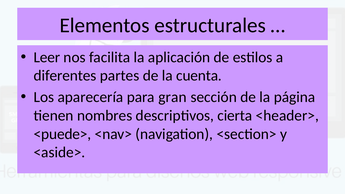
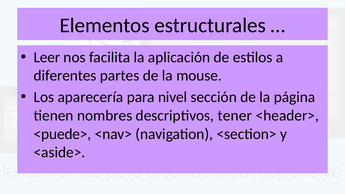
cuenta: cuenta -> mouse
gran: gran -> nivel
cierta: cierta -> tener
